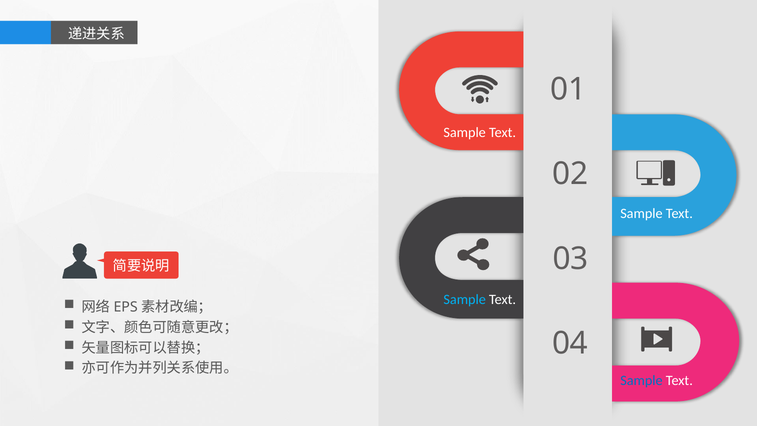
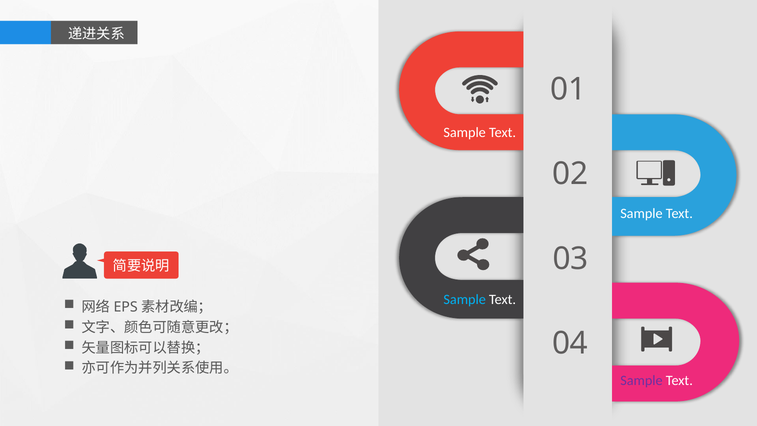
Sample at (641, 380) colour: blue -> purple
